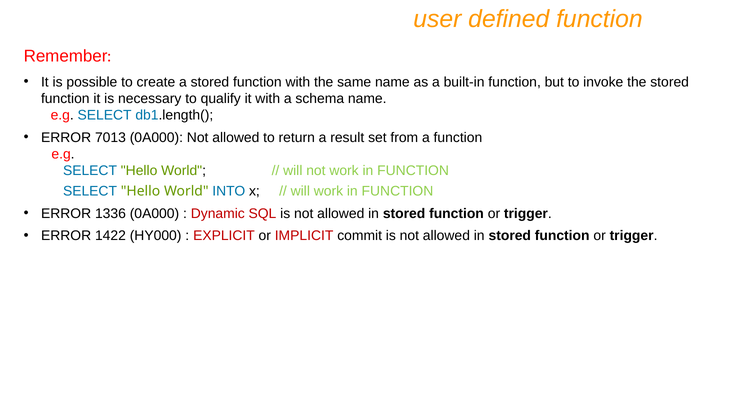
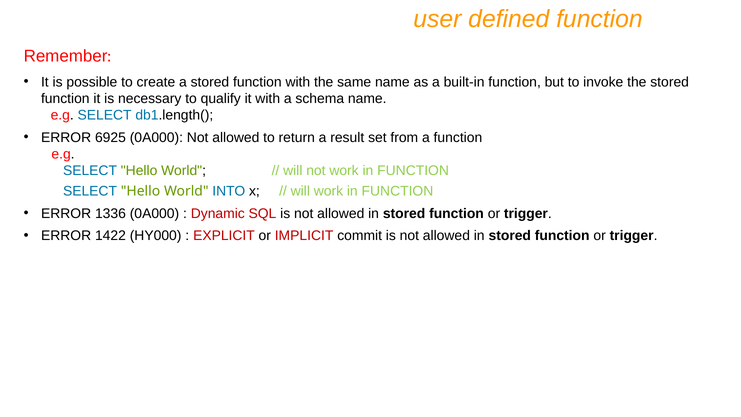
7013: 7013 -> 6925
